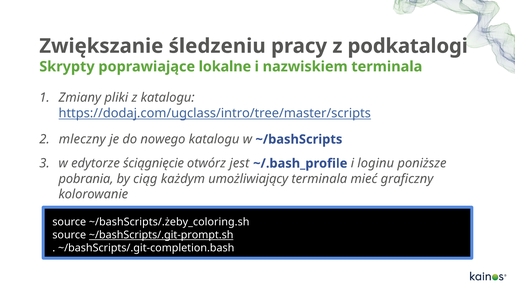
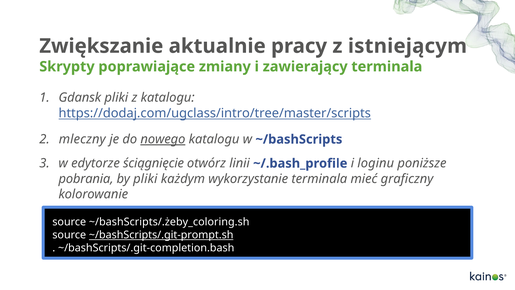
śledzeniu: śledzeniu -> aktualnie
podkatalogi: podkatalogi -> istniejącym
lokalne: lokalne -> zmiany
nazwiskiem: nazwiskiem -> zawierający
Zmiany: Zmiany -> Gdansk
nowego underline: none -> present
jest: jest -> linii
by ciąg: ciąg -> pliki
umożliwiający: umożliwiający -> wykorzystanie
